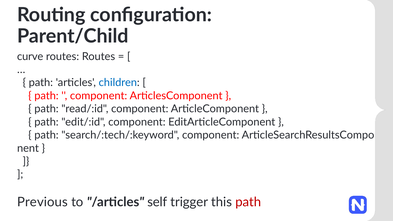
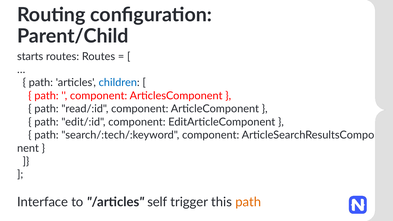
curve: curve -> starts
Previous: Previous -> Interface
path at (248, 202) colour: red -> orange
